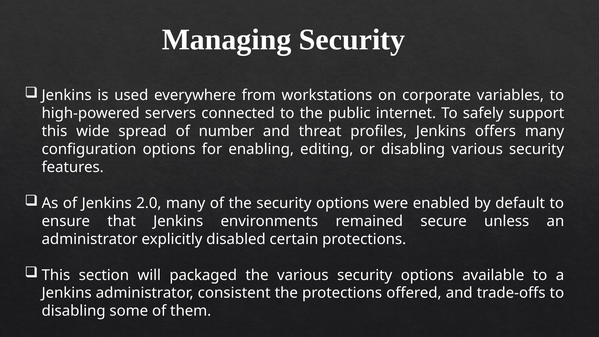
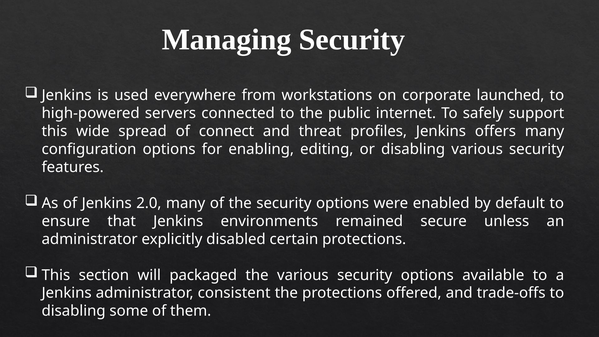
variables: variables -> launched
number: number -> connect
